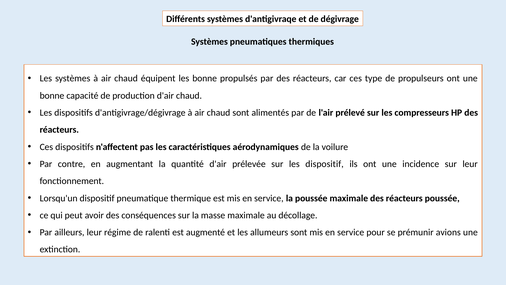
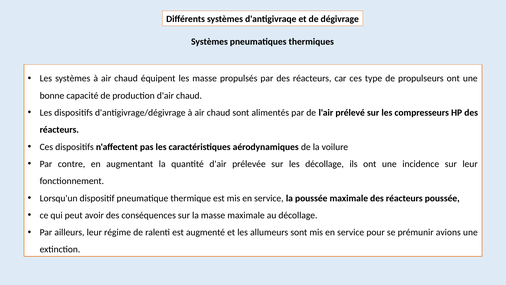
les bonne: bonne -> masse
les dispositif: dispositif -> décollage
